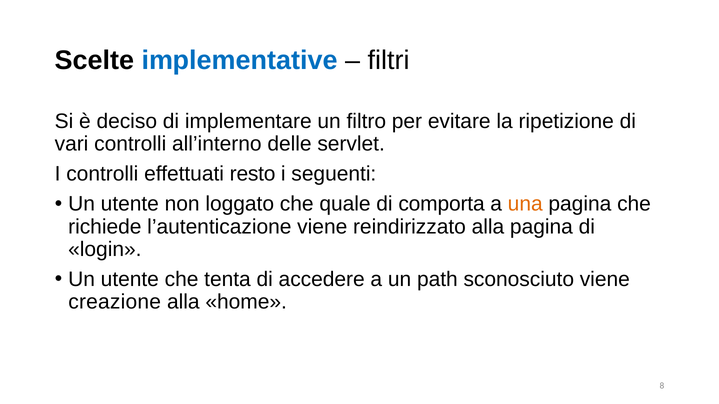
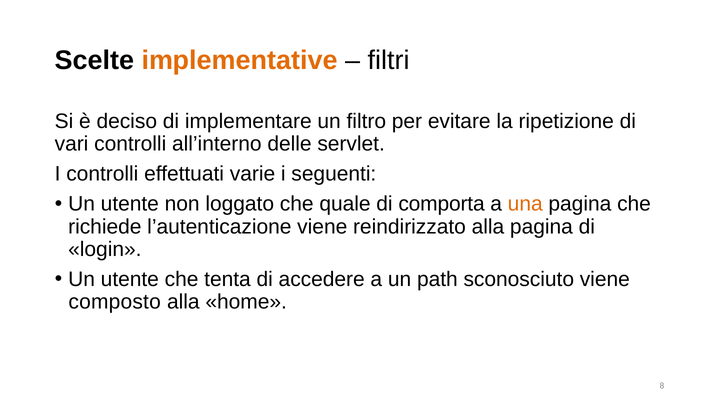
implementative colour: blue -> orange
resto: resto -> varie
creazione: creazione -> composto
